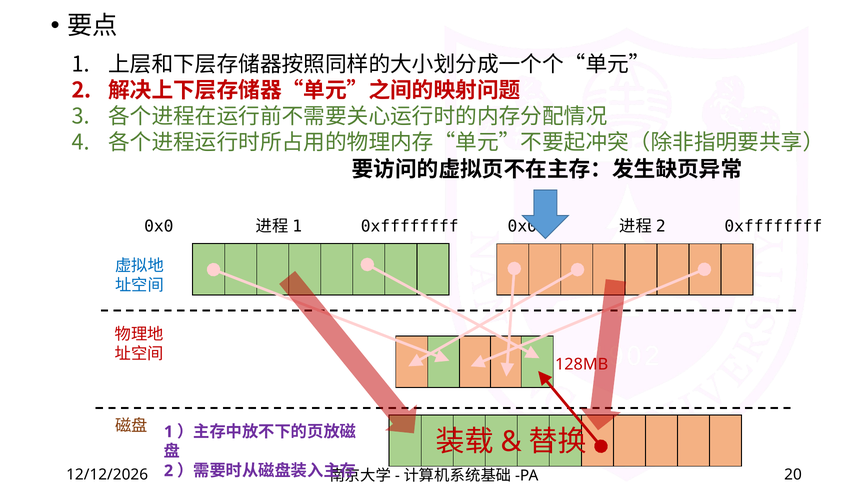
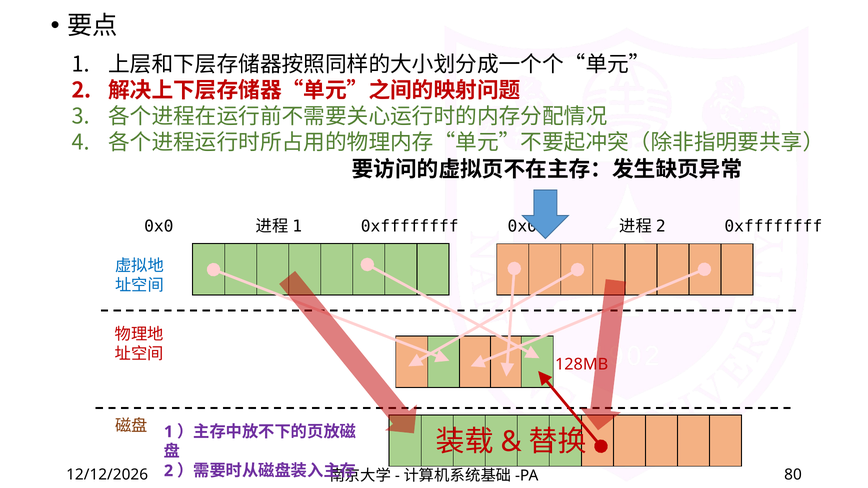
20: 20 -> 80
